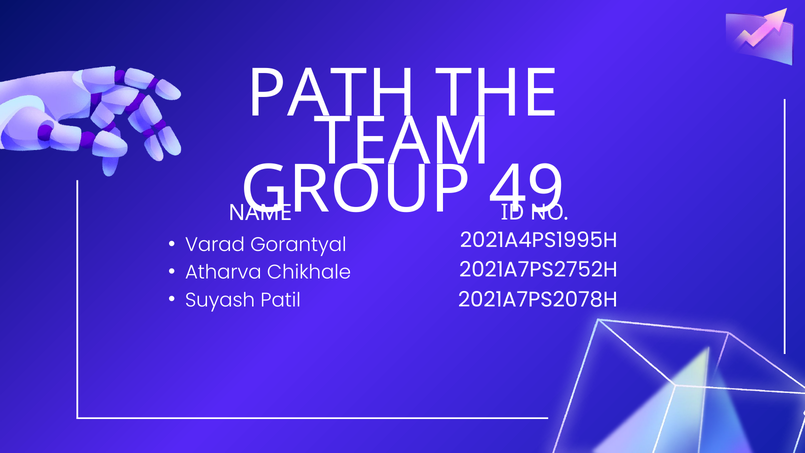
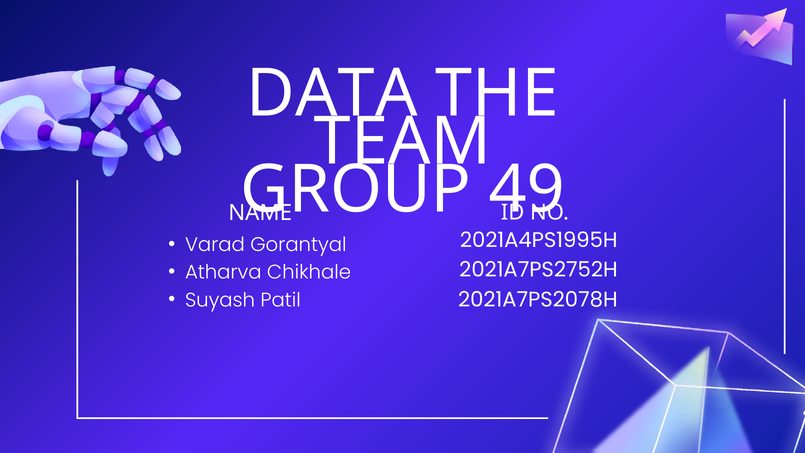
PATH: PATH -> DATA
